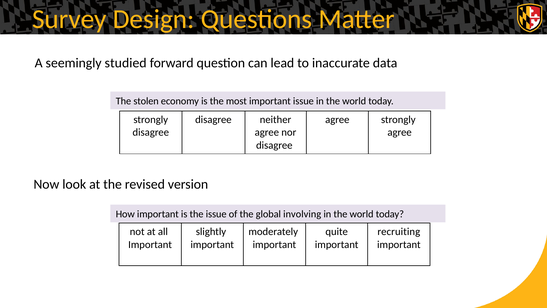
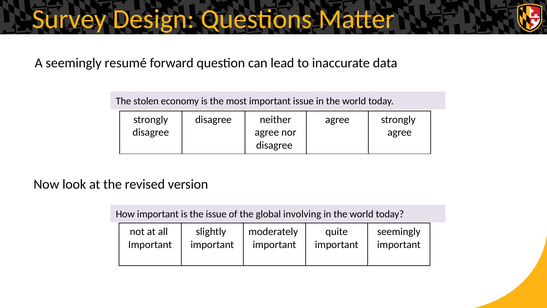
studied: studied -> resumé
recruiting at (399, 232): recruiting -> seemingly
